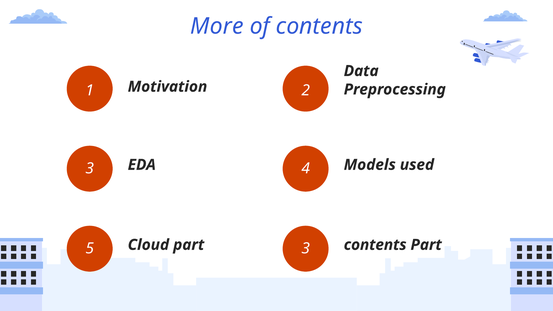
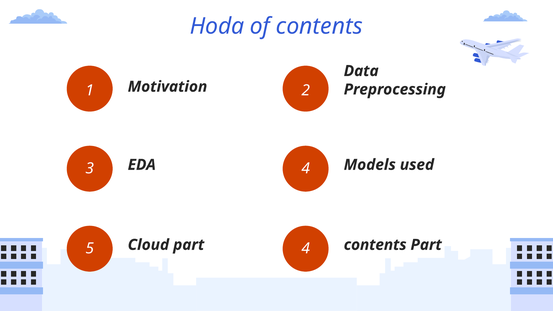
More: More -> Hoda
5 3: 3 -> 4
